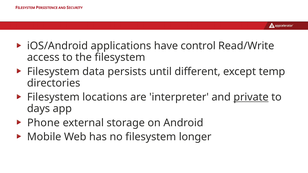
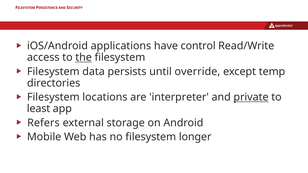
the underline: none -> present
different: different -> override
days: days -> least
Phone: Phone -> Refers
